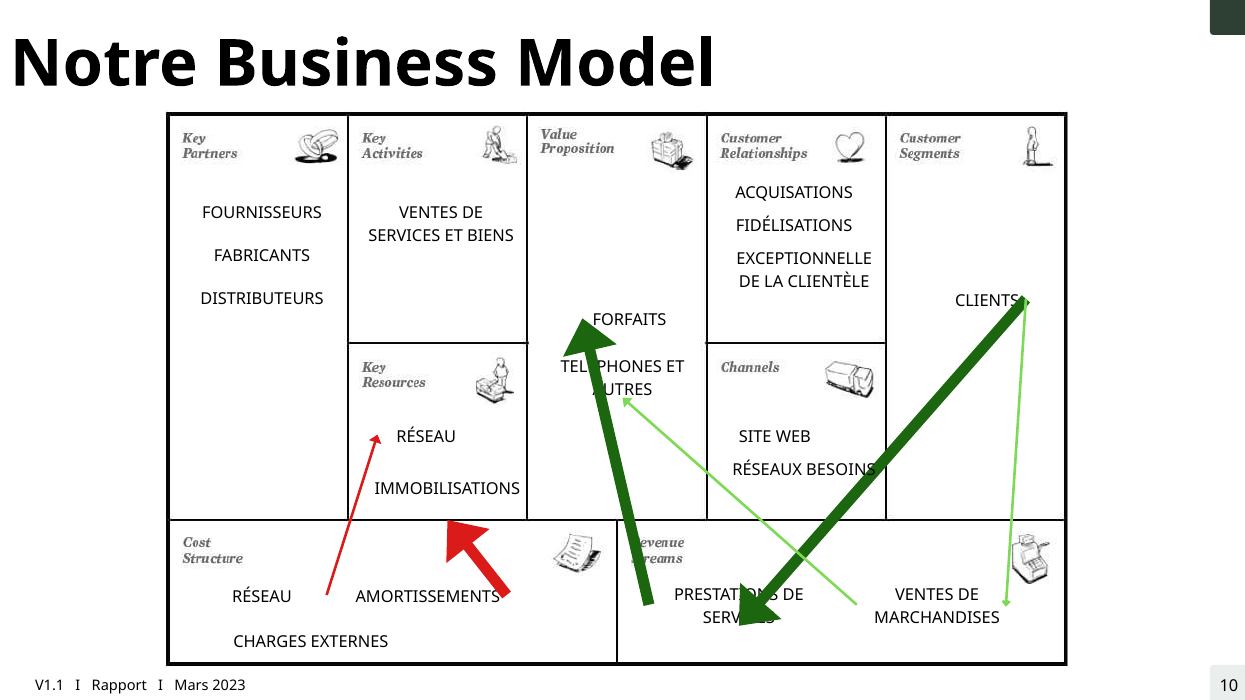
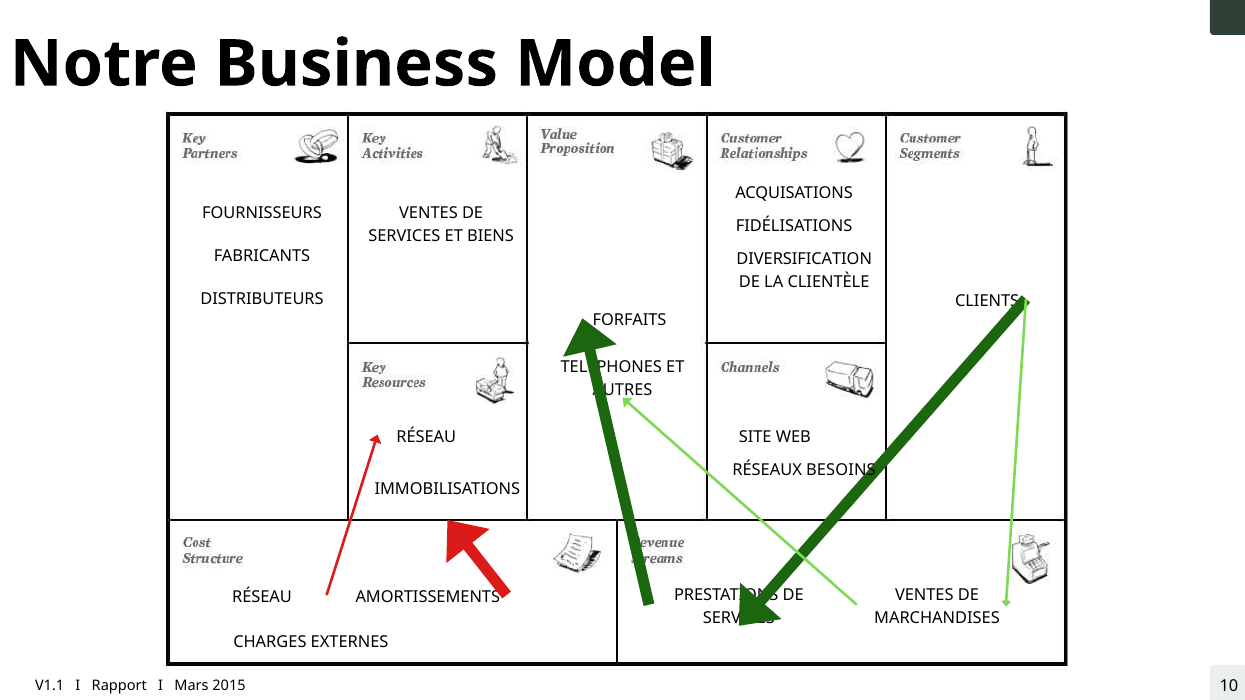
EXCEPTIONNELLE: EXCEPTIONNELLE -> DIVERSIFICATION
2023: 2023 -> 2015
